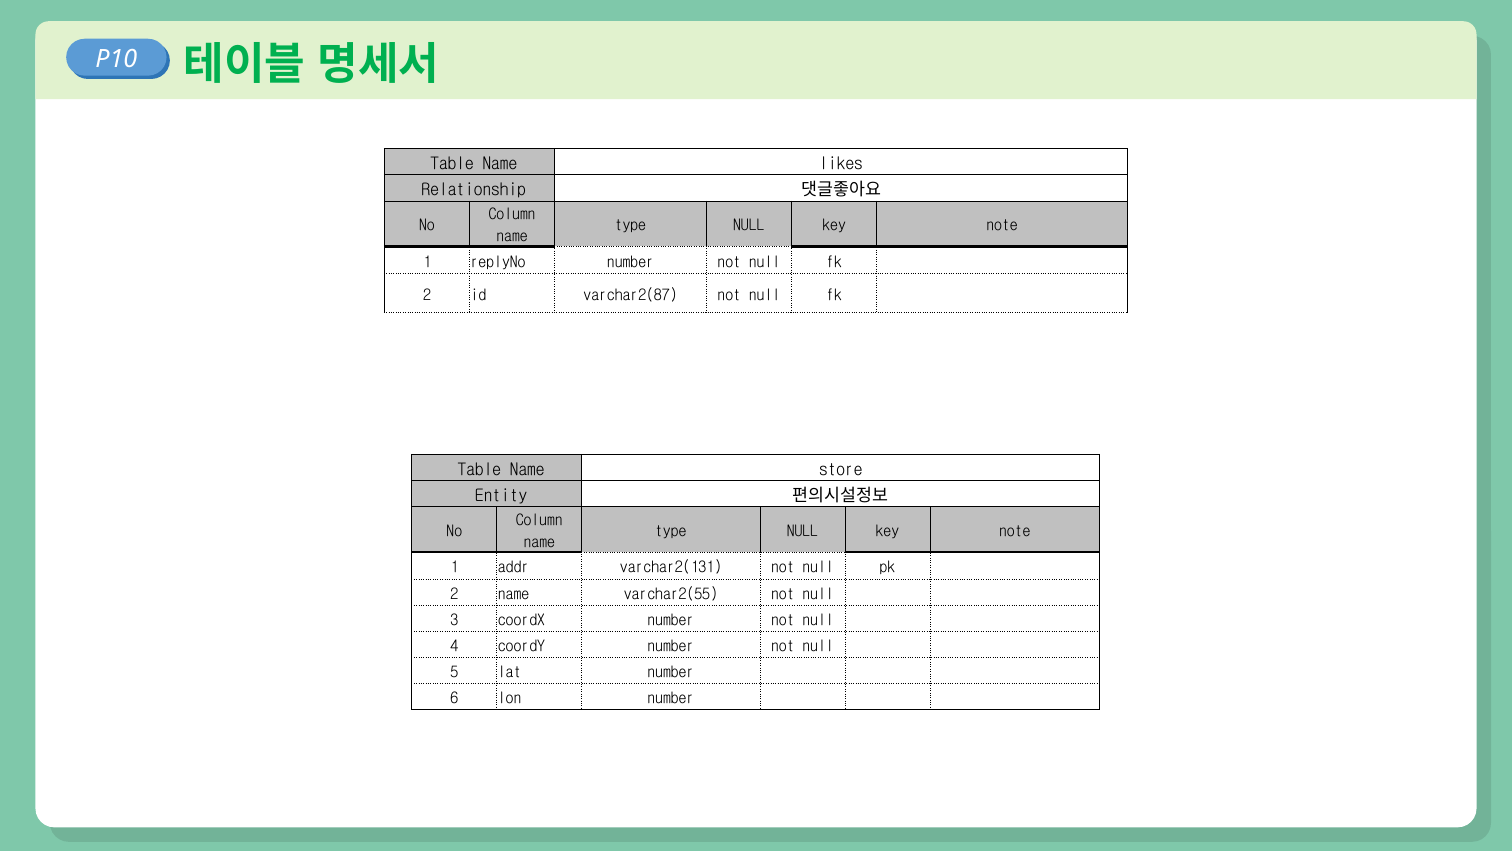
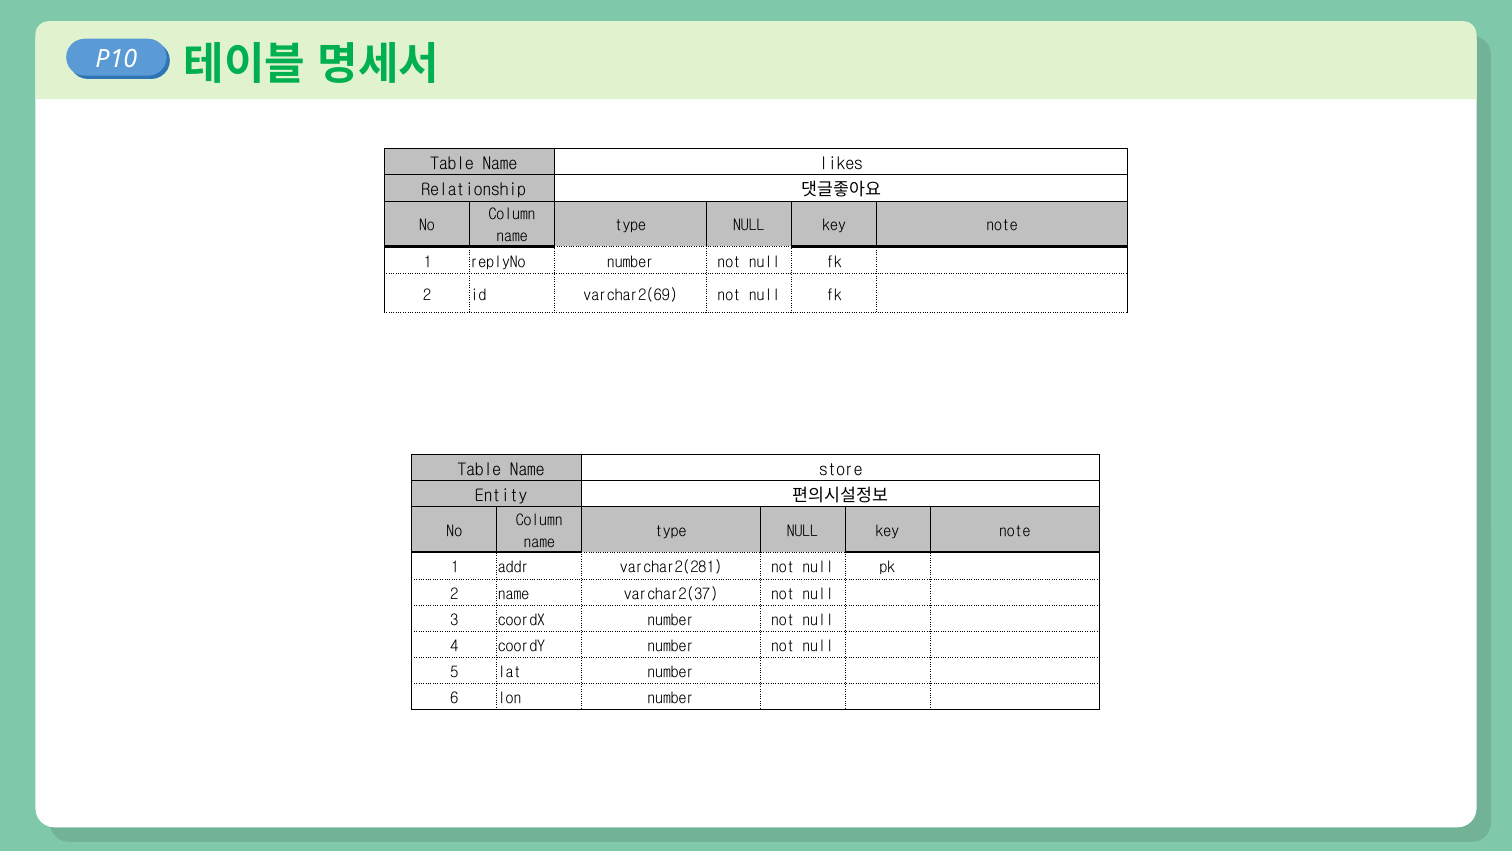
varchar2(87: varchar2(87 -> varchar2(69
varchar2(131: varchar2(131 -> varchar2(281
varchar2(55: varchar2(55 -> varchar2(37
